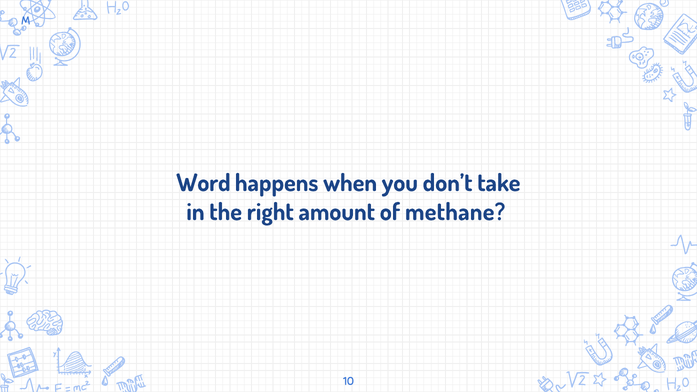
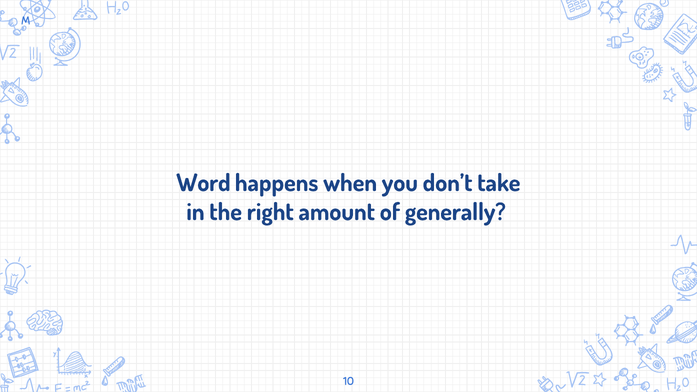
methane: methane -> generally
